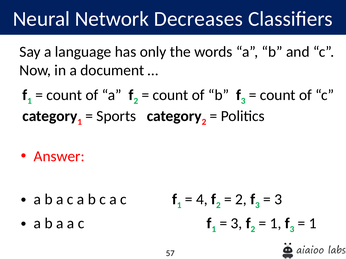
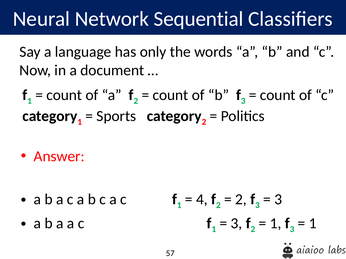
Decreases: Decreases -> Sequential
